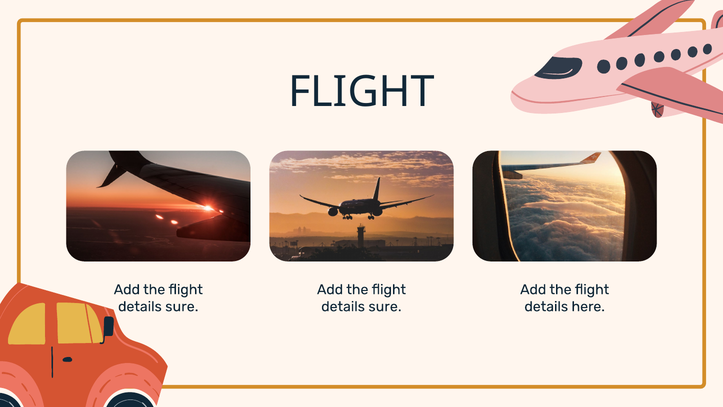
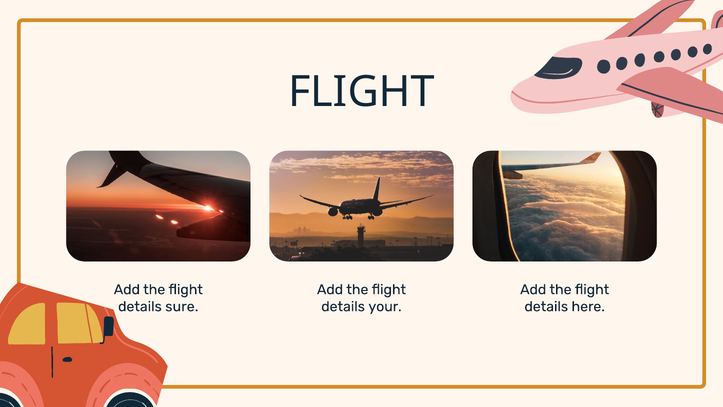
sure at (385, 306): sure -> your
